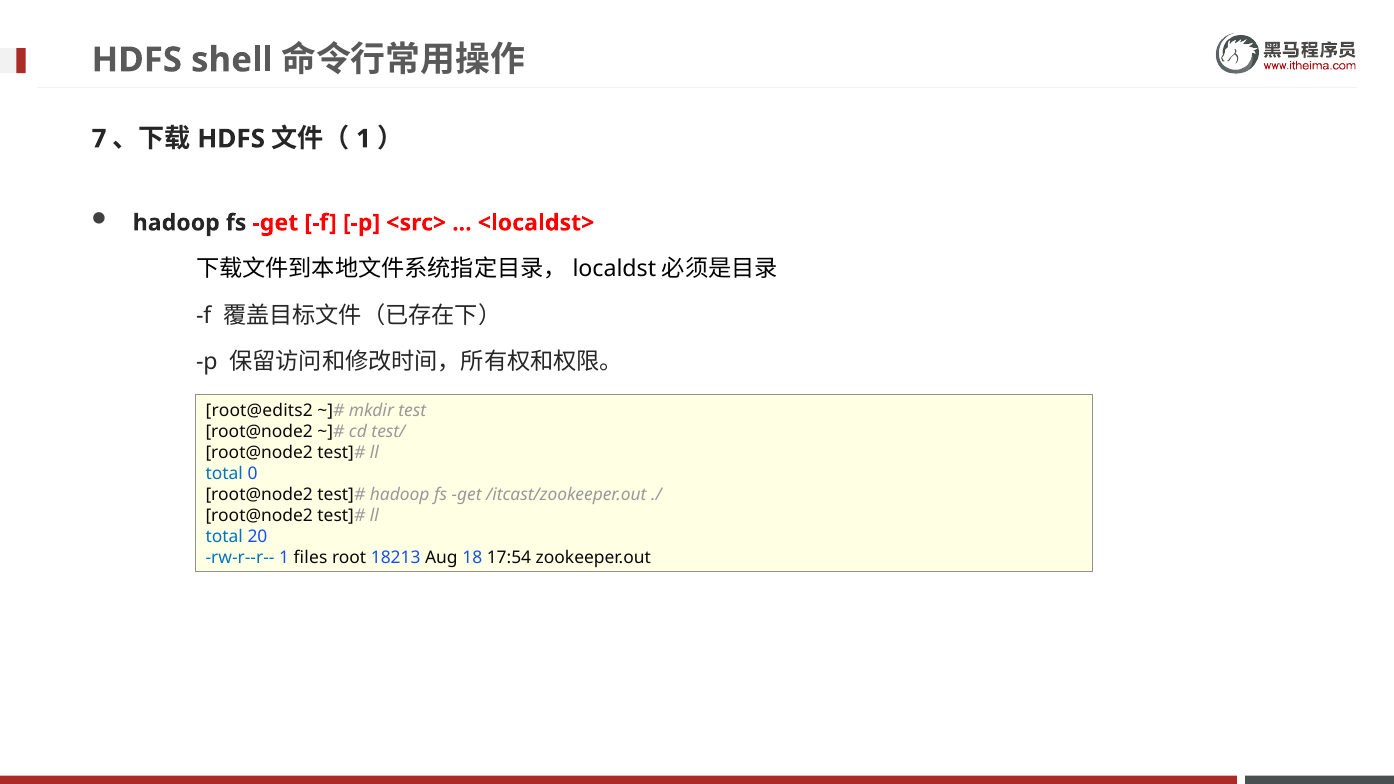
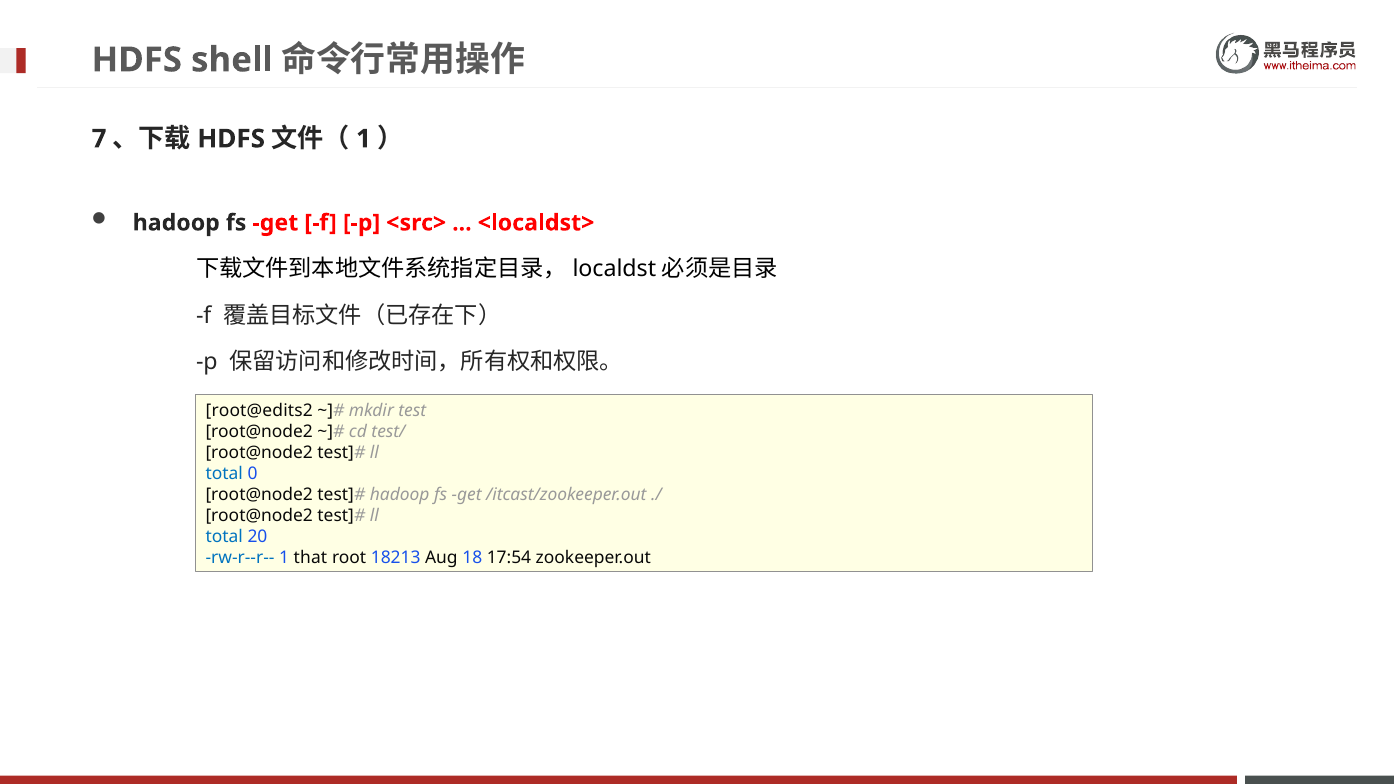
files: files -> that
